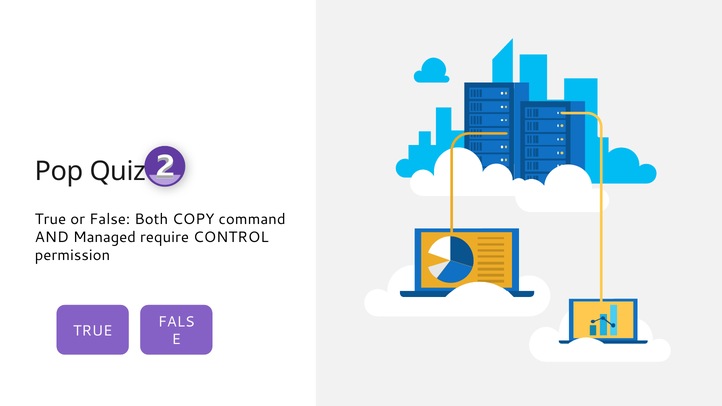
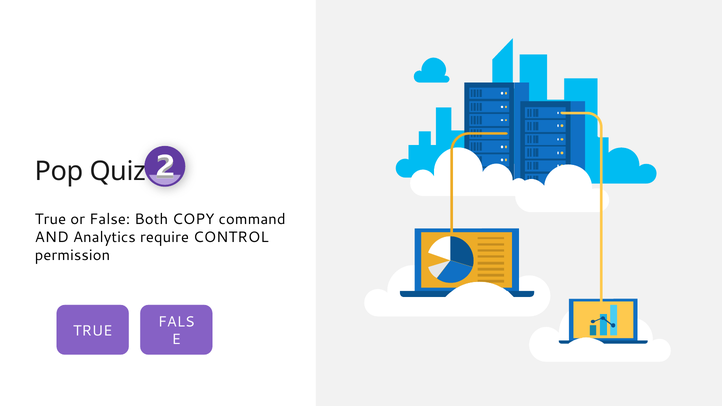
Managed: Managed -> Analytics
